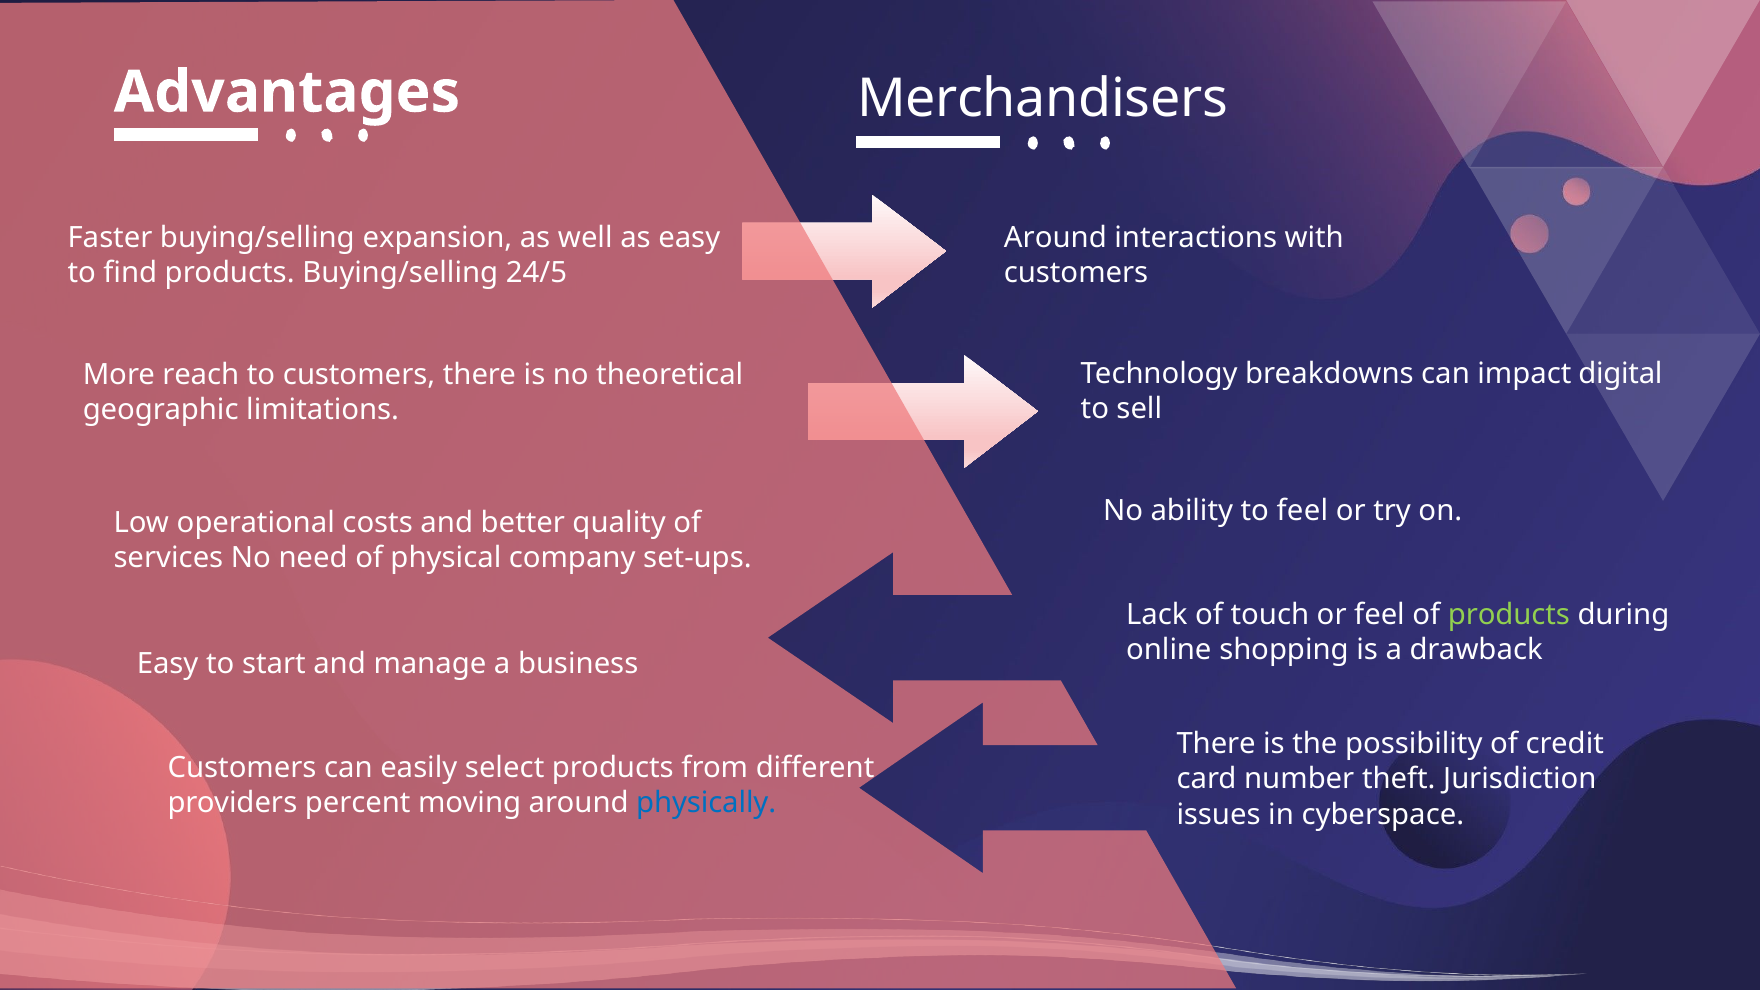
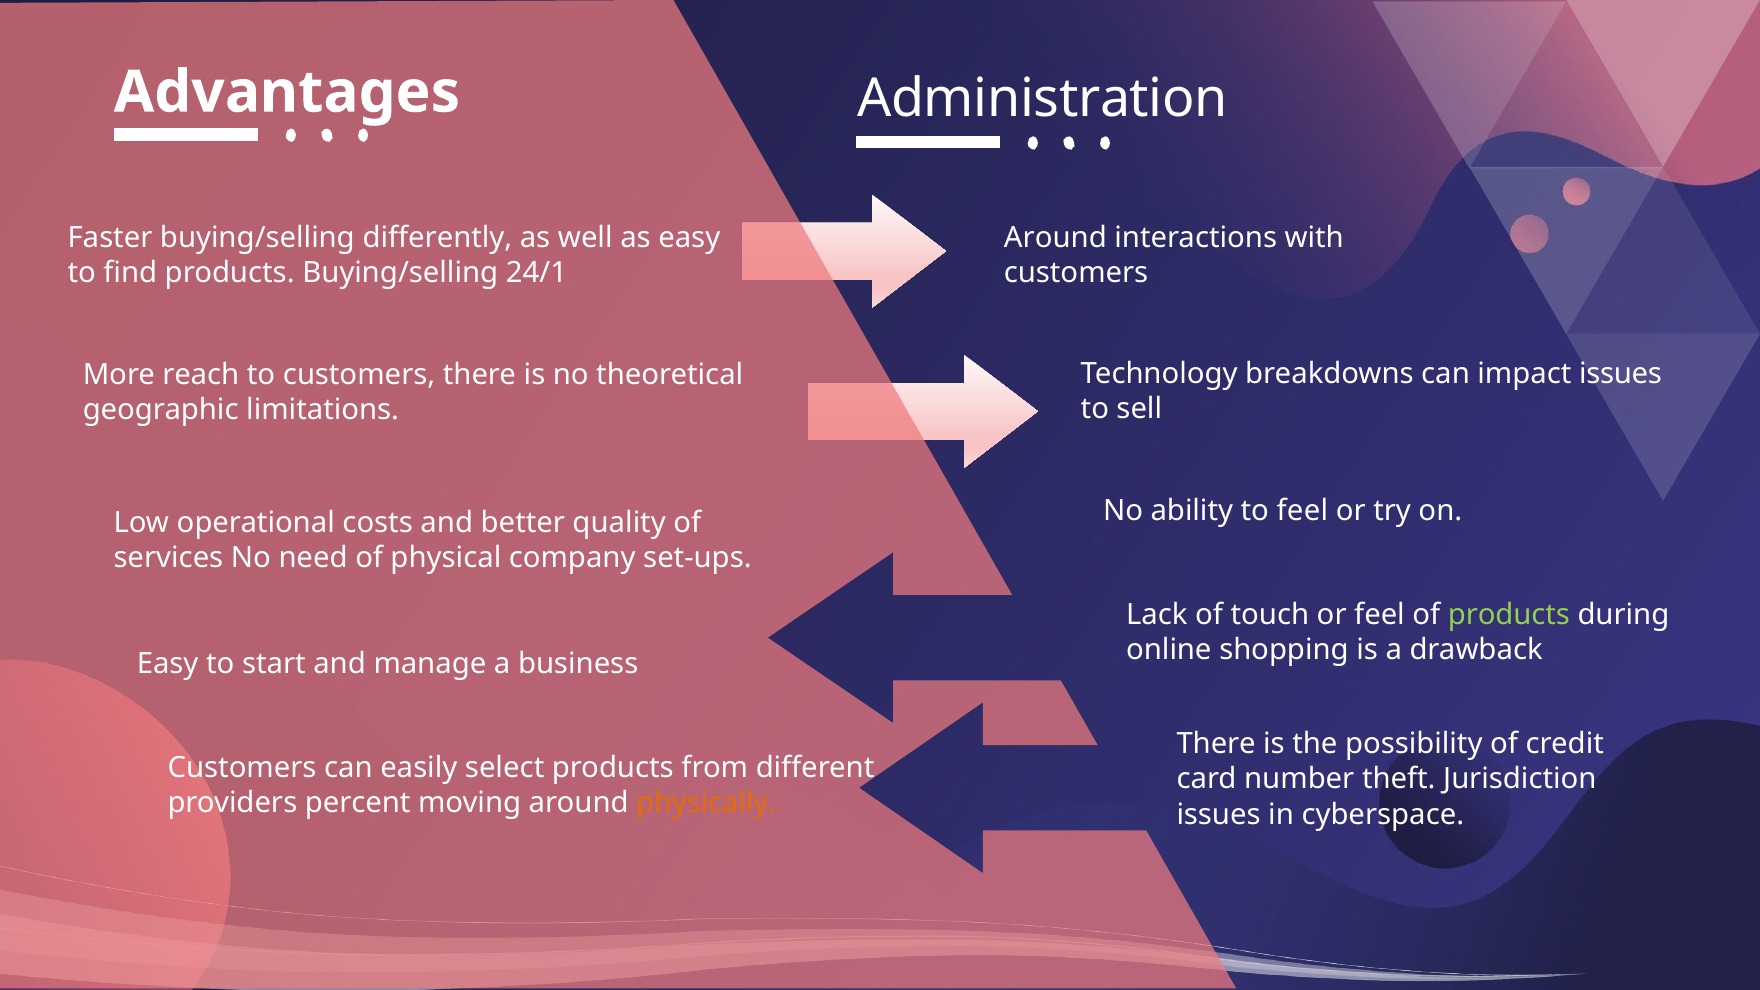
Merchandisers: Merchandisers -> Administration
expansion: expansion -> differently
24/5: 24/5 -> 24/1
impact digital: digital -> issues
physically colour: blue -> orange
